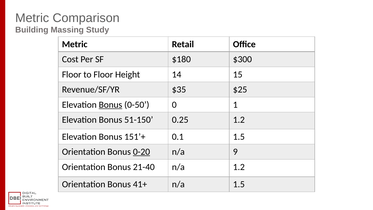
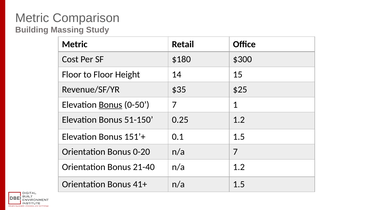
0-50 0: 0 -> 7
0-20 underline: present -> none
n/a 9: 9 -> 7
